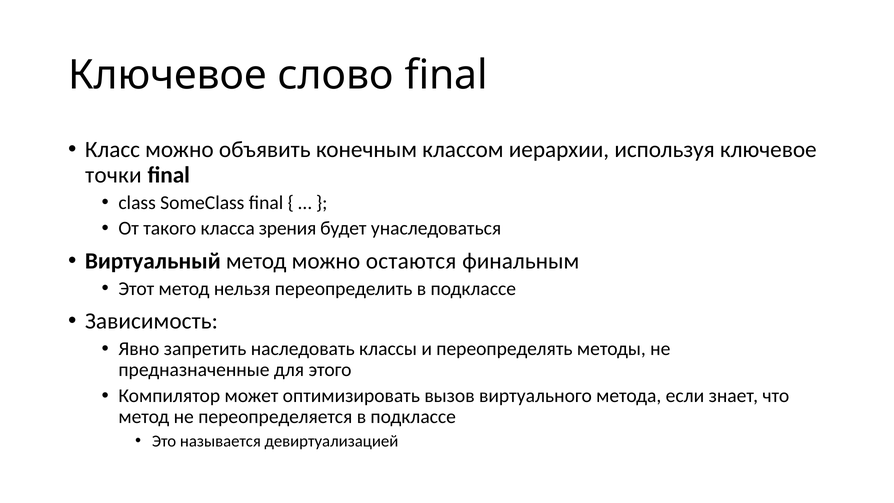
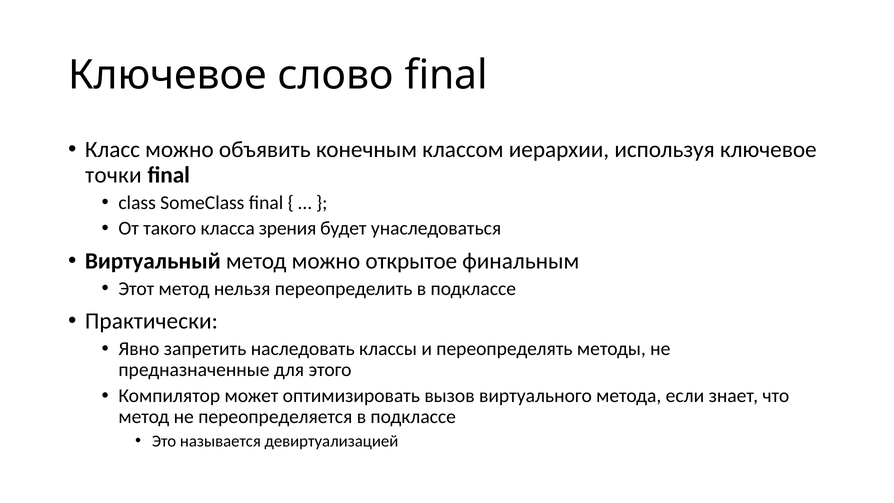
остаются: остаются -> открытое
Зависимость: Зависимость -> Практически
